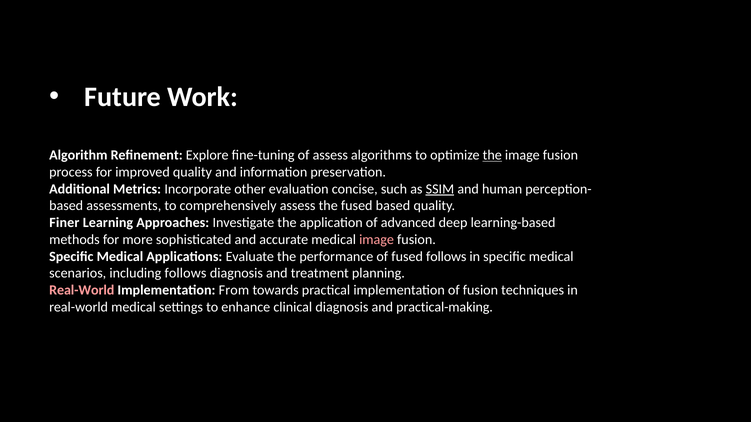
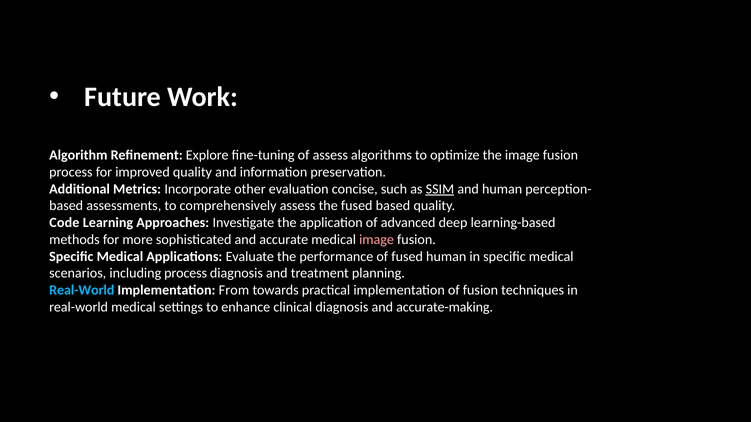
the at (492, 155) underline: present -> none
Finer: Finer -> Code
fused follows: follows -> human
including follows: follows -> process
Real-World at (82, 291) colour: pink -> light blue
practical-making: practical-making -> accurate-making
